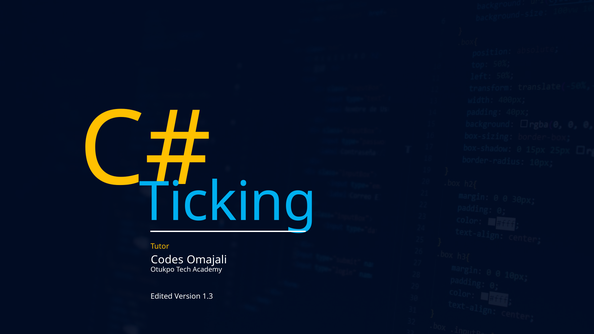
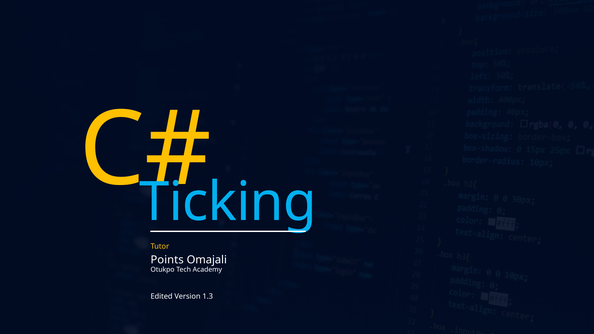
Codes: Codes -> Points
